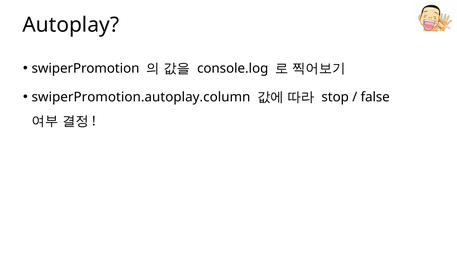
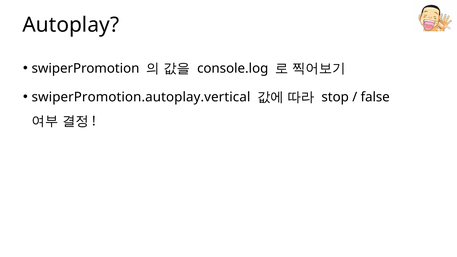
swiperPromotion.autoplay.column: swiperPromotion.autoplay.column -> swiperPromotion.autoplay.vertical
